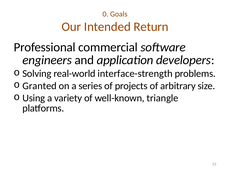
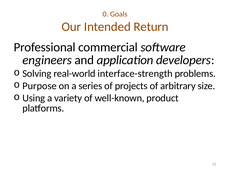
Granted: Granted -> Purpose
triangle: triangle -> product
